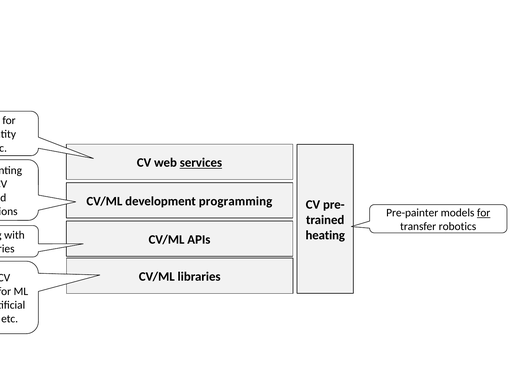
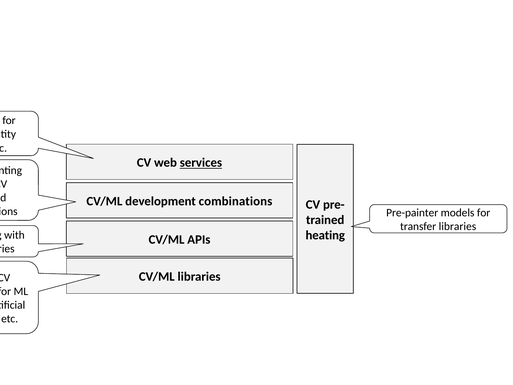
programming: programming -> combinations
for at (484, 213) underline: present -> none
transfer robotics: robotics -> libraries
